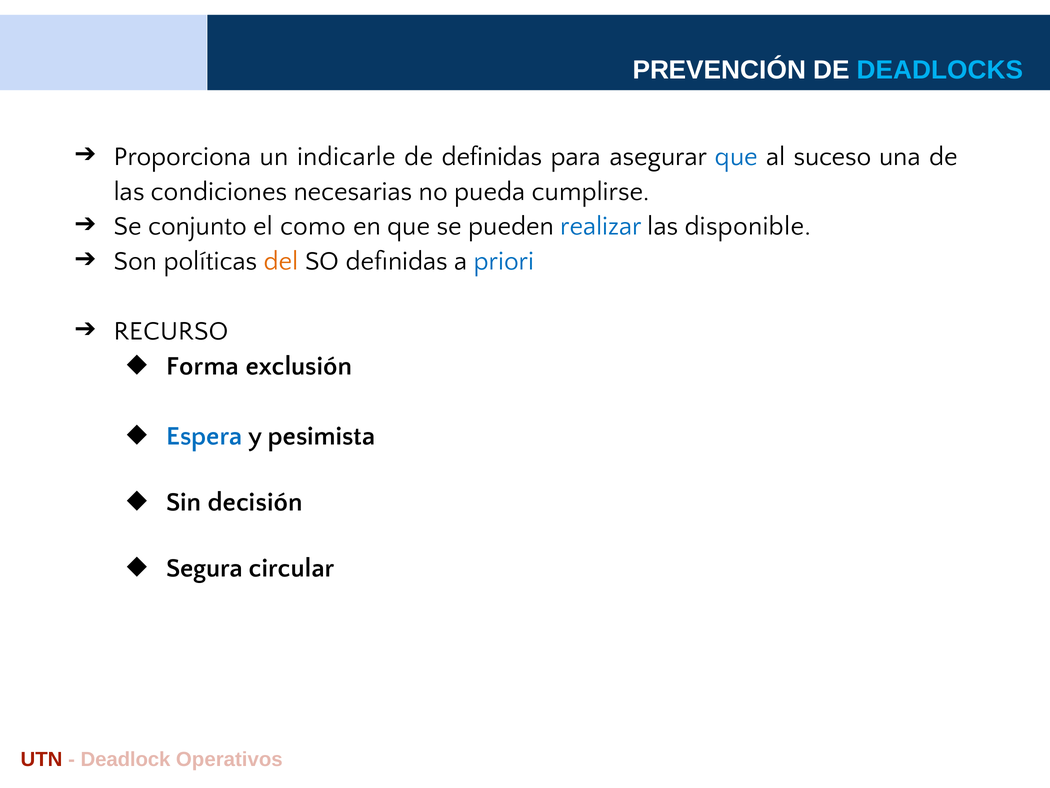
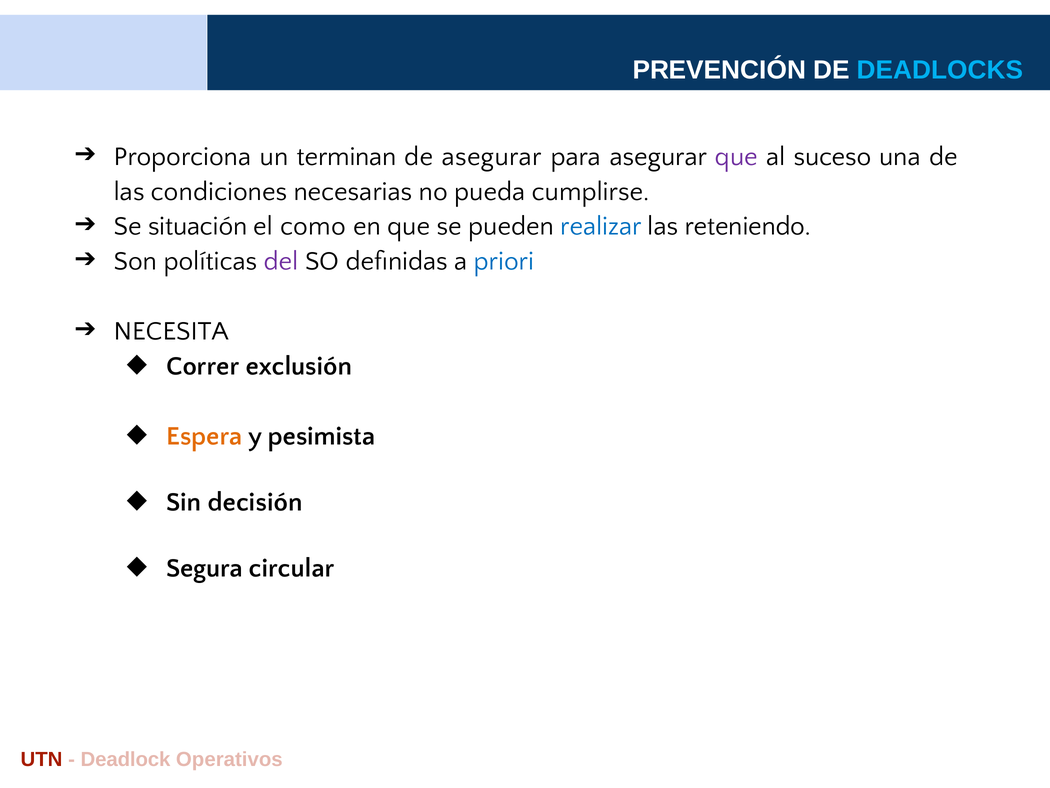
indicarle: indicarle -> terminan
de definidas: definidas -> asegurar
que at (736, 156) colour: blue -> purple
conjunto: conjunto -> situación
disponible: disponible -> reteniendo
del colour: orange -> purple
RECURSO: RECURSO -> NECESITA
Forma: Forma -> Correr
Espera colour: blue -> orange
